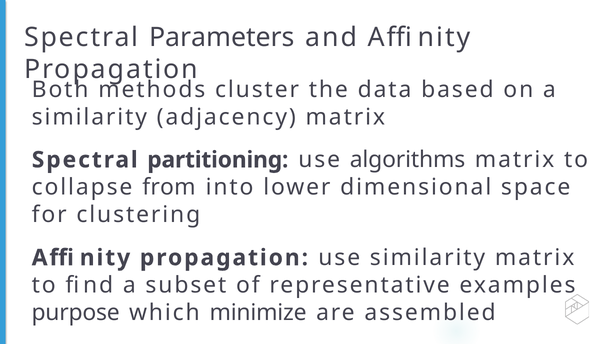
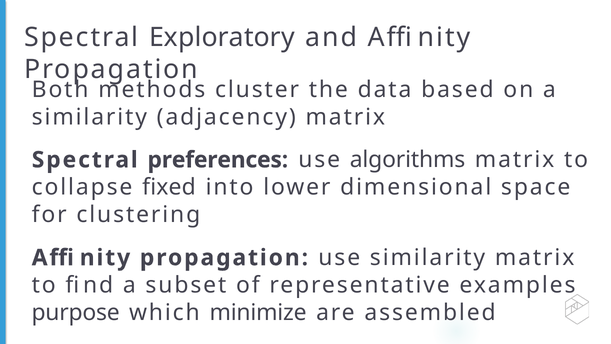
Parameters: Parameters -> Exploratory
partitioning: partitioning -> preferences
from: from -> fixed
